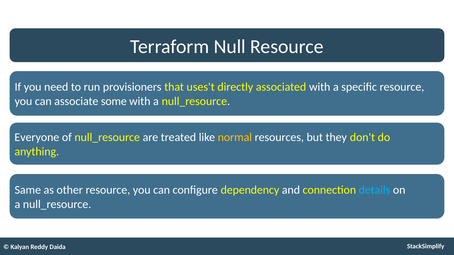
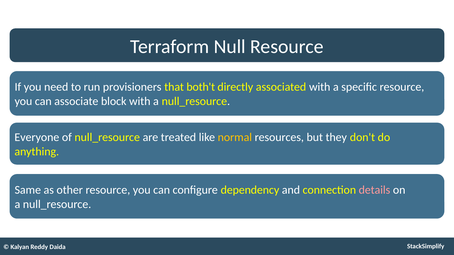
uses't: uses't -> both't
some: some -> block
details colour: light blue -> pink
